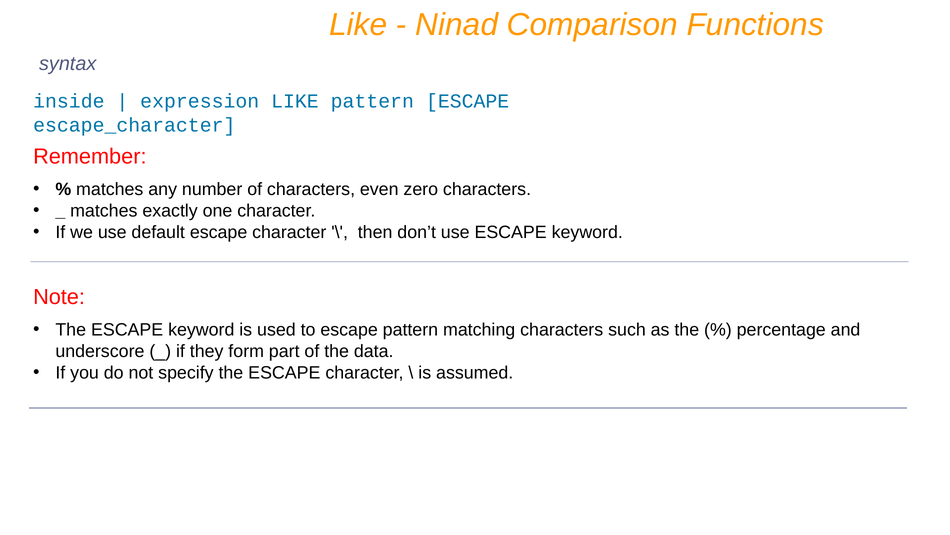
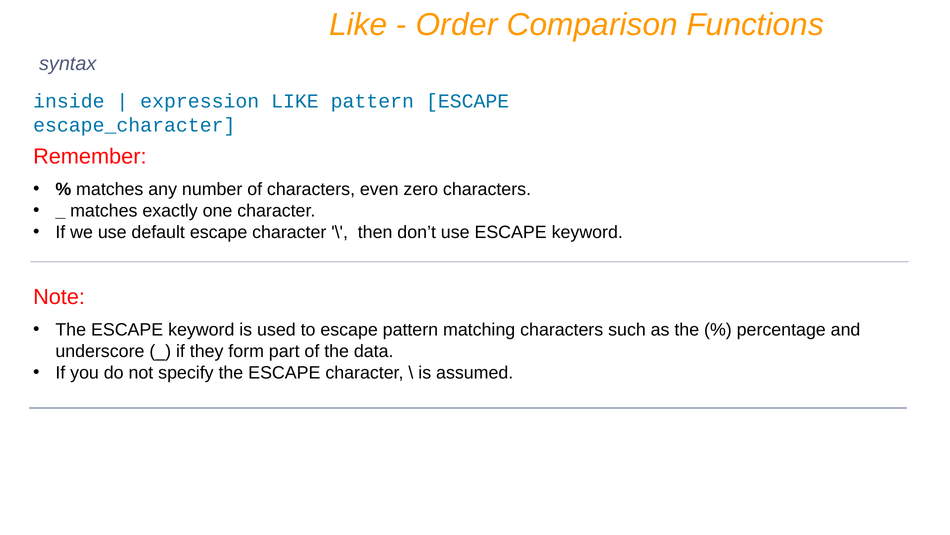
Ninad: Ninad -> Order
